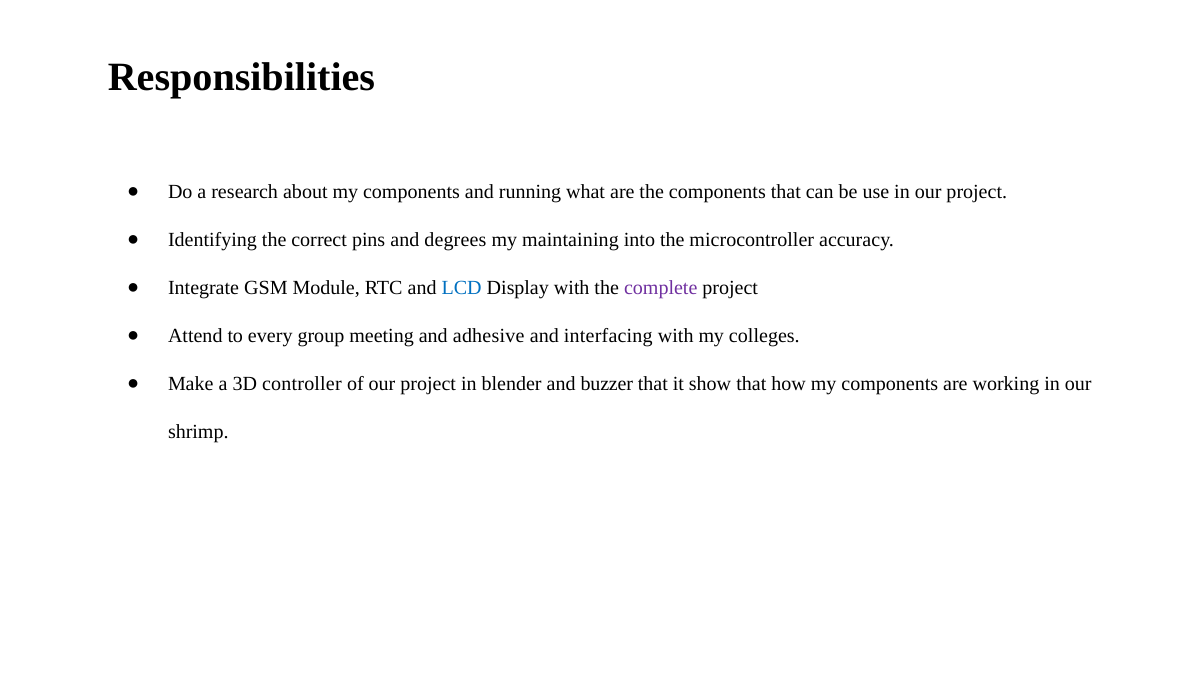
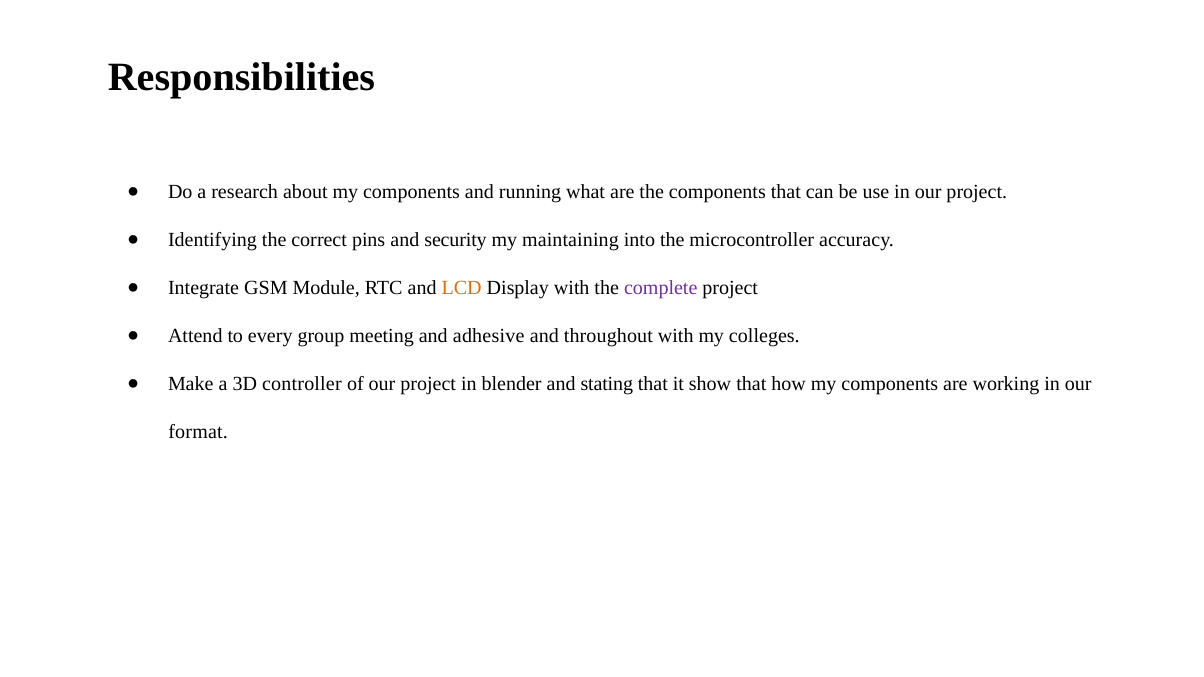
degrees: degrees -> security
LCD colour: blue -> orange
interfacing: interfacing -> throughout
buzzer: buzzer -> stating
shrimp: shrimp -> format
